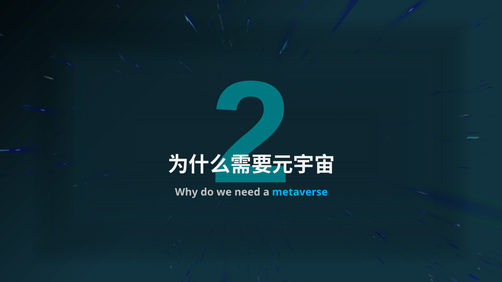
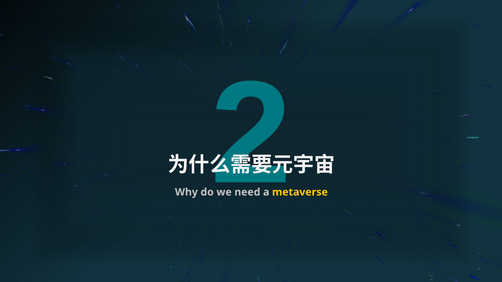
metaverse colour: light blue -> yellow
